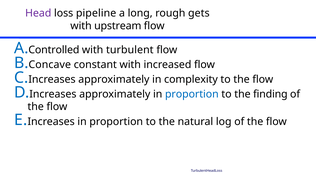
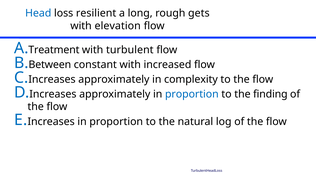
Head colour: purple -> blue
pipeline: pipeline -> resilient
upstream: upstream -> elevation
Controlled: Controlled -> Treatment
Concave: Concave -> Between
